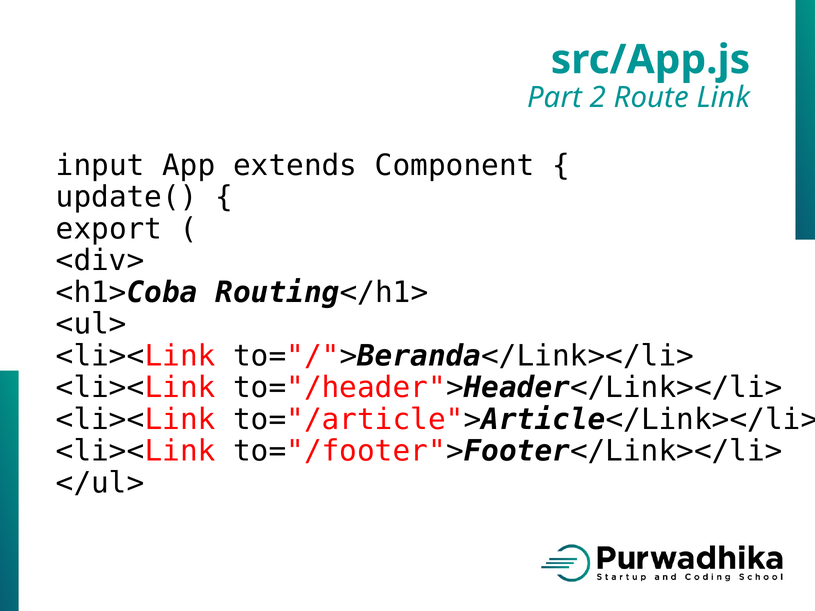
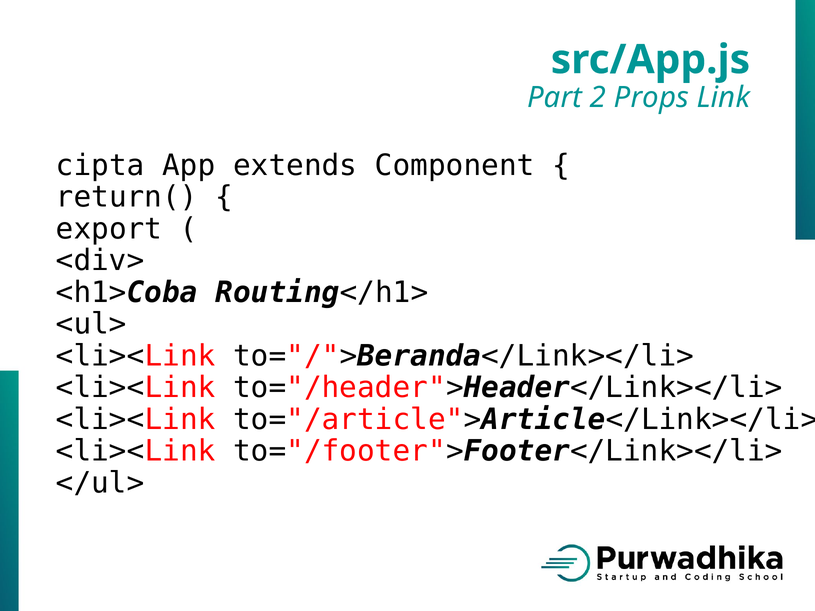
Route: Route -> Props
input: input -> cipta
update(: update( -> return(
